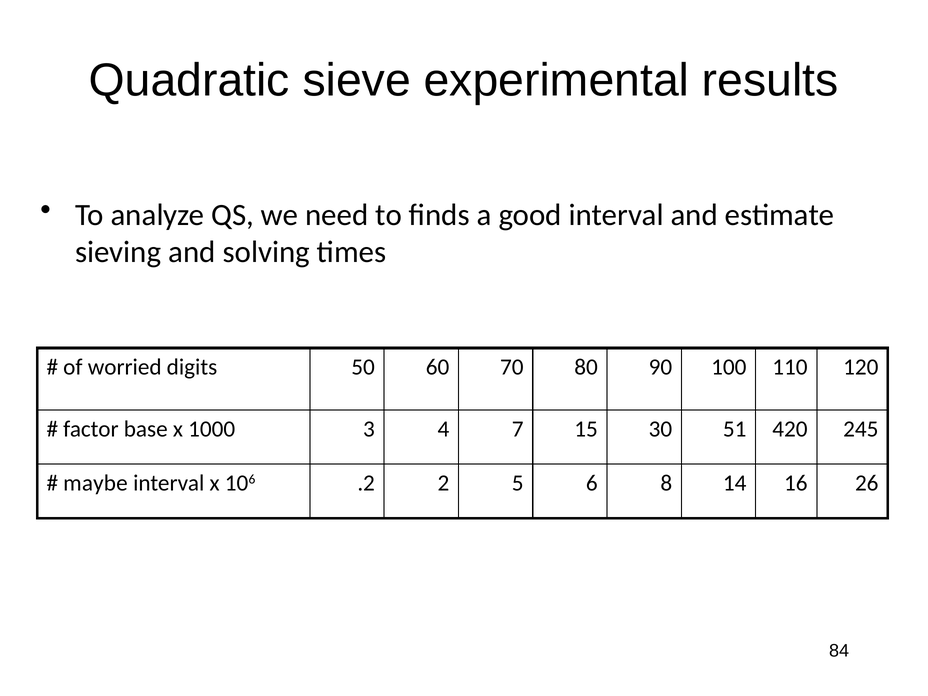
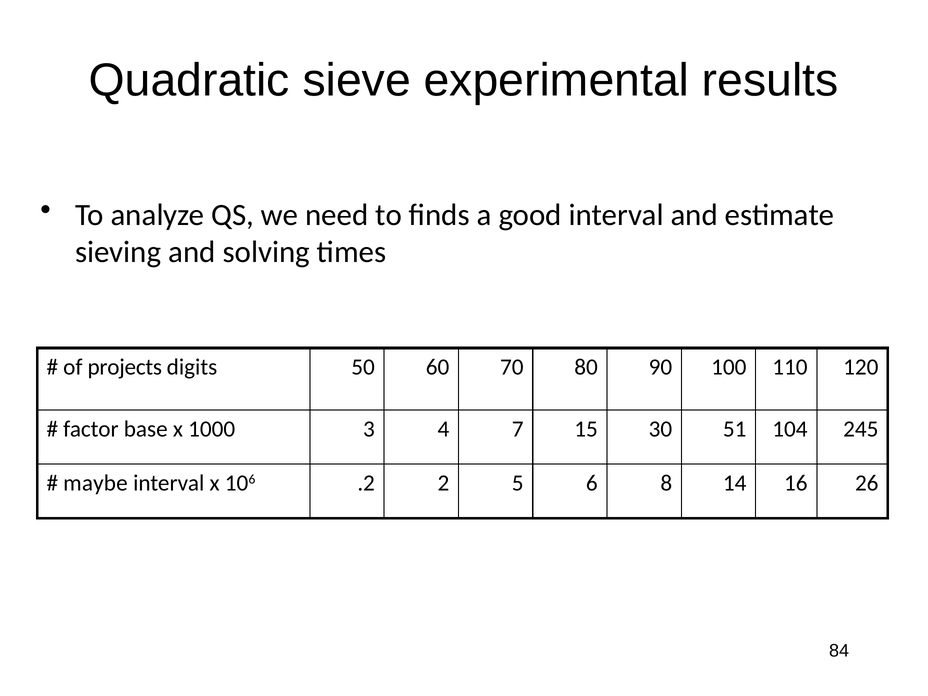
worried: worried -> projects
420: 420 -> 104
